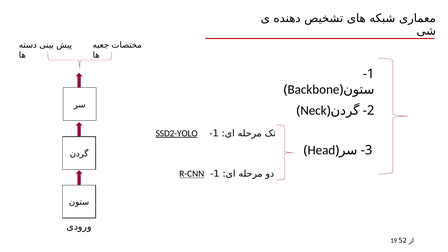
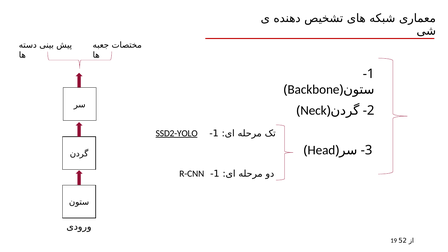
R-CNN underline: present -> none
